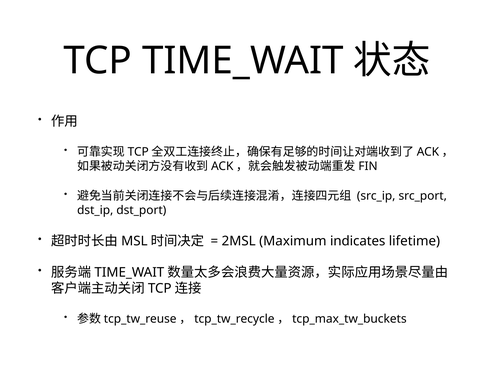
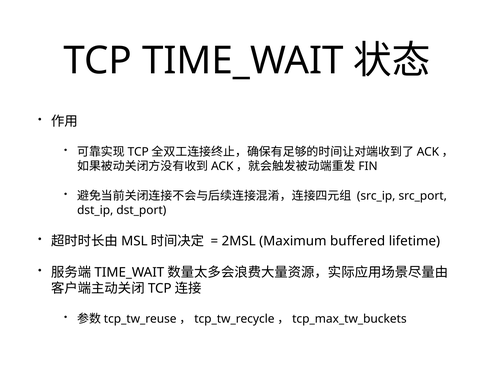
indicates: indicates -> buffered
